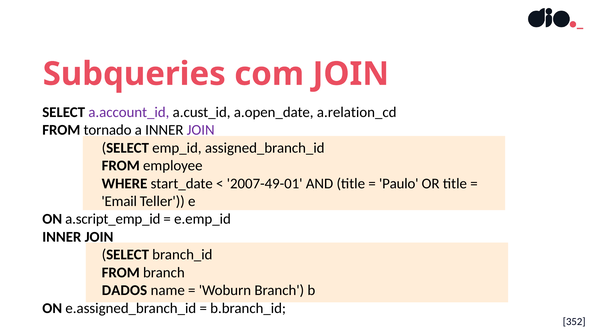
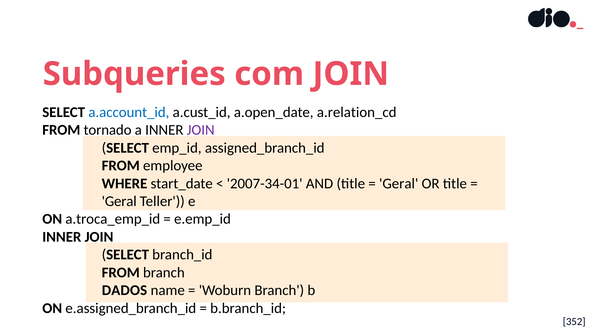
a.account_id colour: purple -> blue
2007-49-01: 2007-49-01 -> 2007-34-01
Paulo at (399, 184): Paulo -> Geral
Email at (119, 201): Email -> Geral
a.script_emp_id: a.script_emp_id -> a.troca_emp_id
